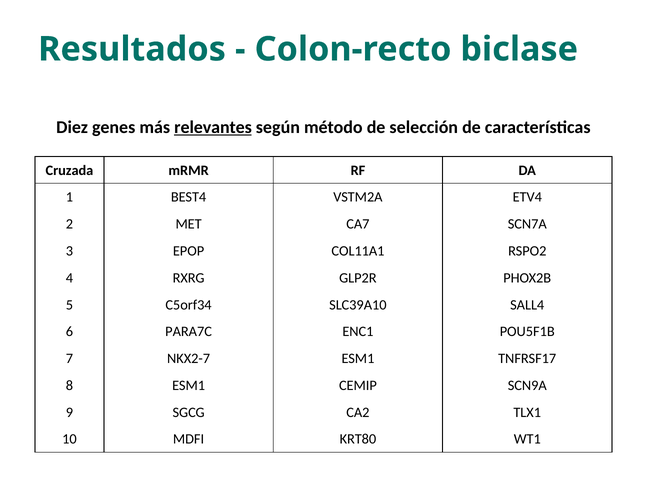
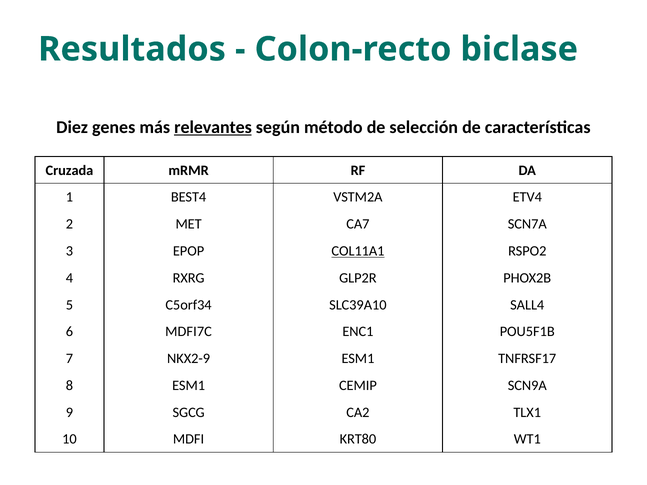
COL11A1 underline: none -> present
PARA7C: PARA7C -> MDFI7C
NKX2-7: NKX2-7 -> NKX2-9
